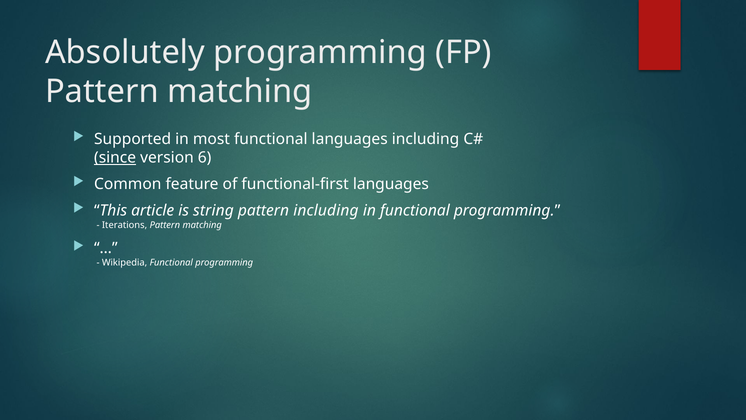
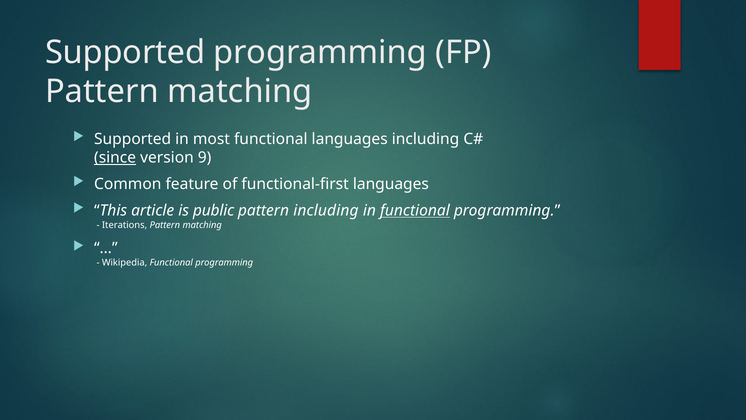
Absolutely at (125, 52): Absolutely -> Supported
6: 6 -> 9
string: string -> public
functional at (415, 210) underline: none -> present
